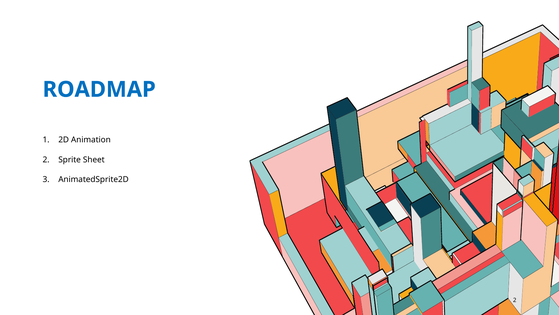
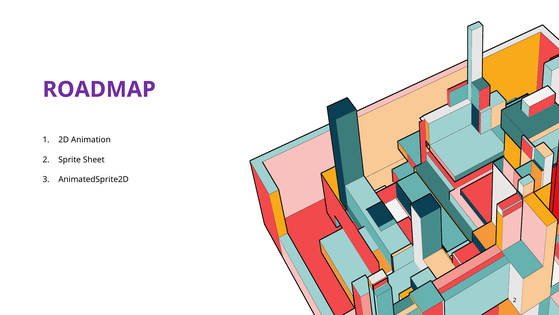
ROADMAP colour: blue -> purple
